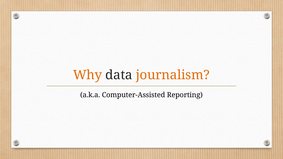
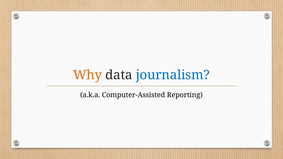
journalism colour: orange -> blue
